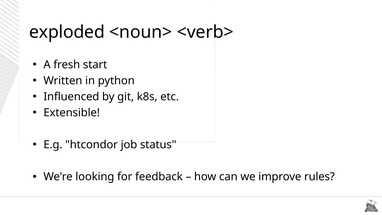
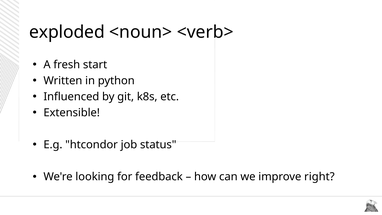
rules: rules -> right
